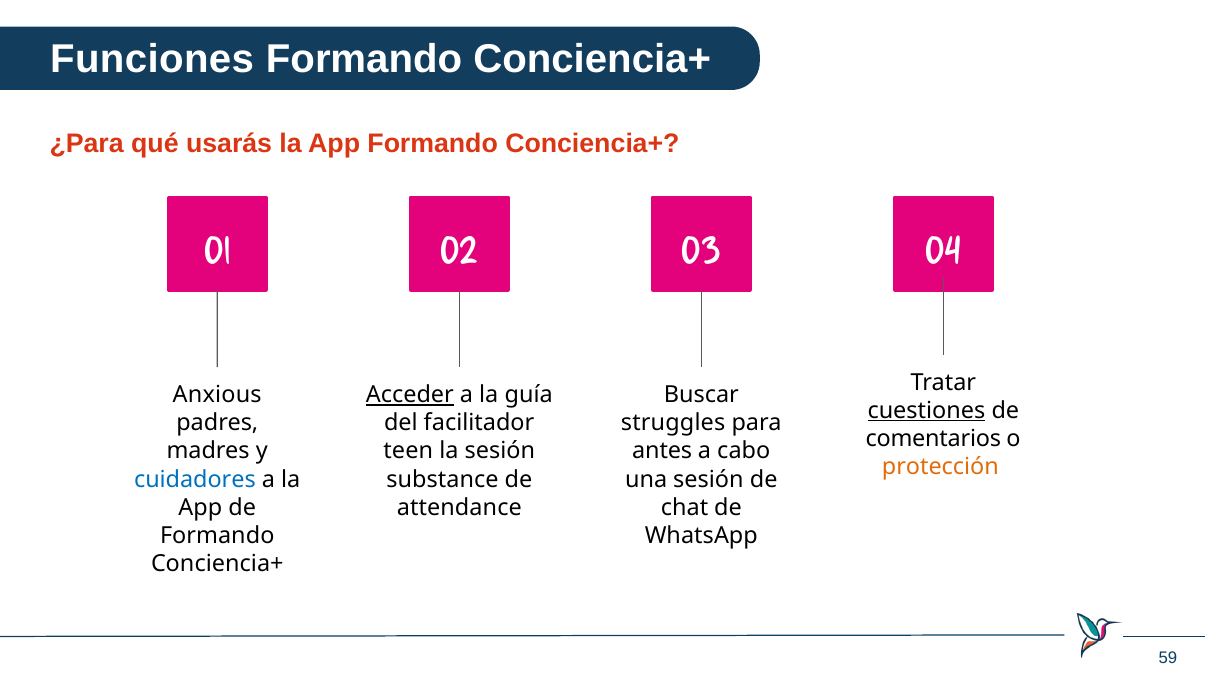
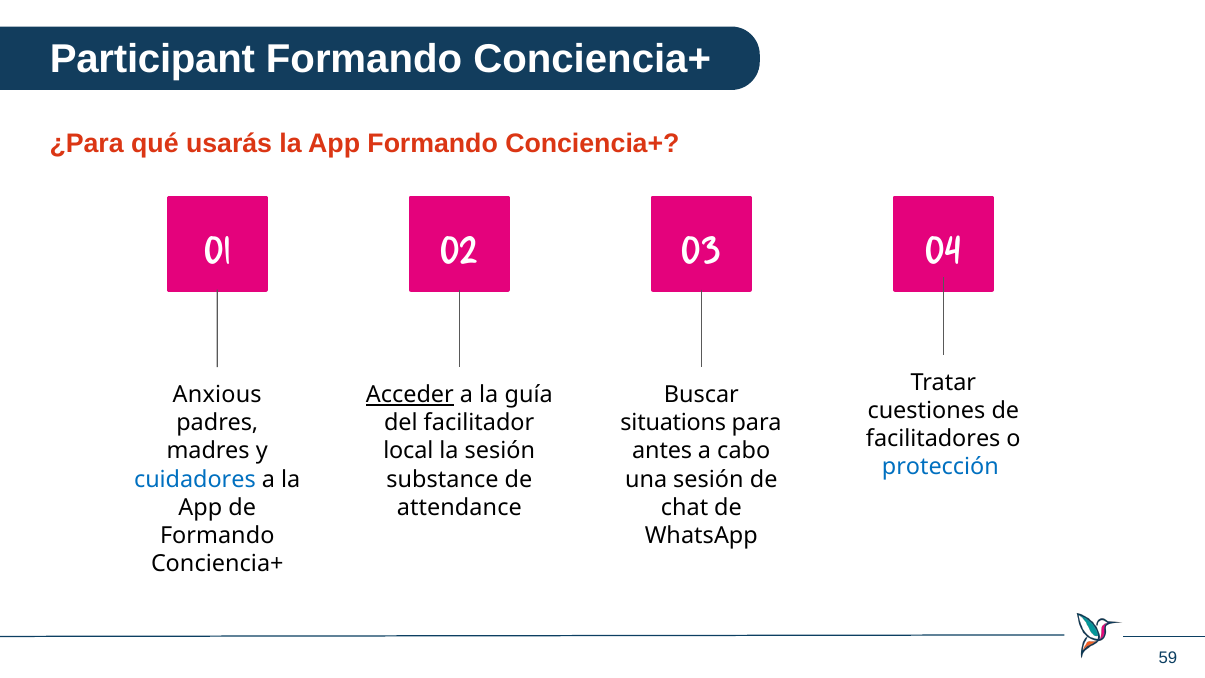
Funciones: Funciones -> Participant
cuestiones underline: present -> none
struggles: struggles -> situations
comentarios: comentarios -> facilitadores
teen: teen -> local
protección colour: orange -> blue
